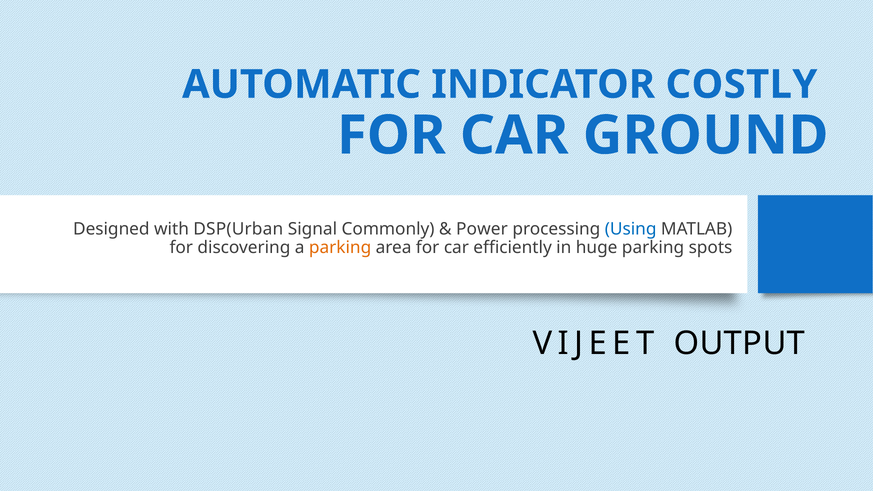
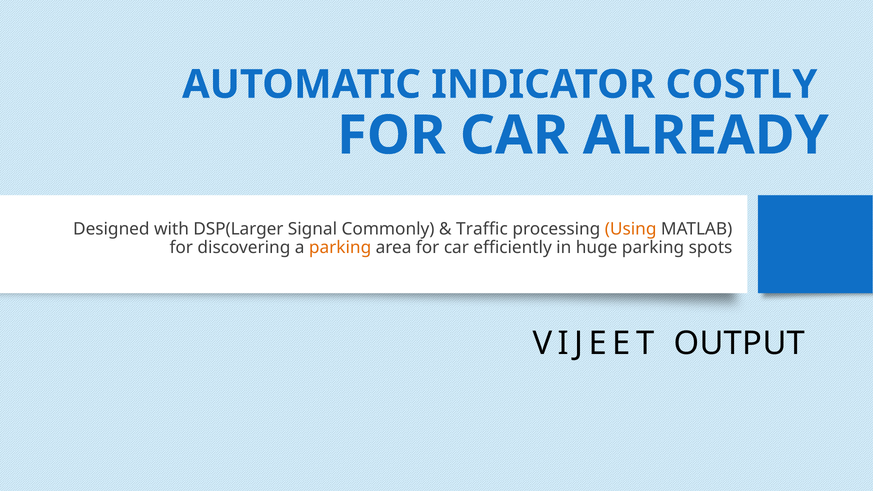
GROUND: GROUND -> ALREADY
DSP(Urban: DSP(Urban -> DSP(Larger
Power: Power -> Traffic
Using colour: blue -> orange
